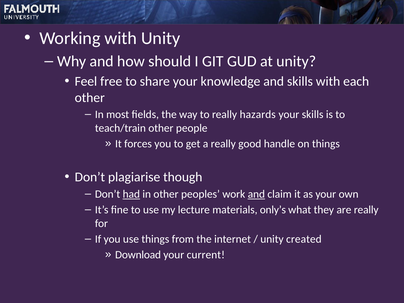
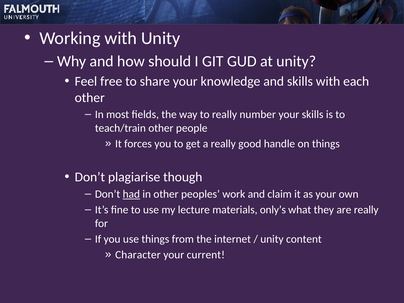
hazards: hazards -> number
and at (256, 194) underline: present -> none
created: created -> content
Download: Download -> Character
